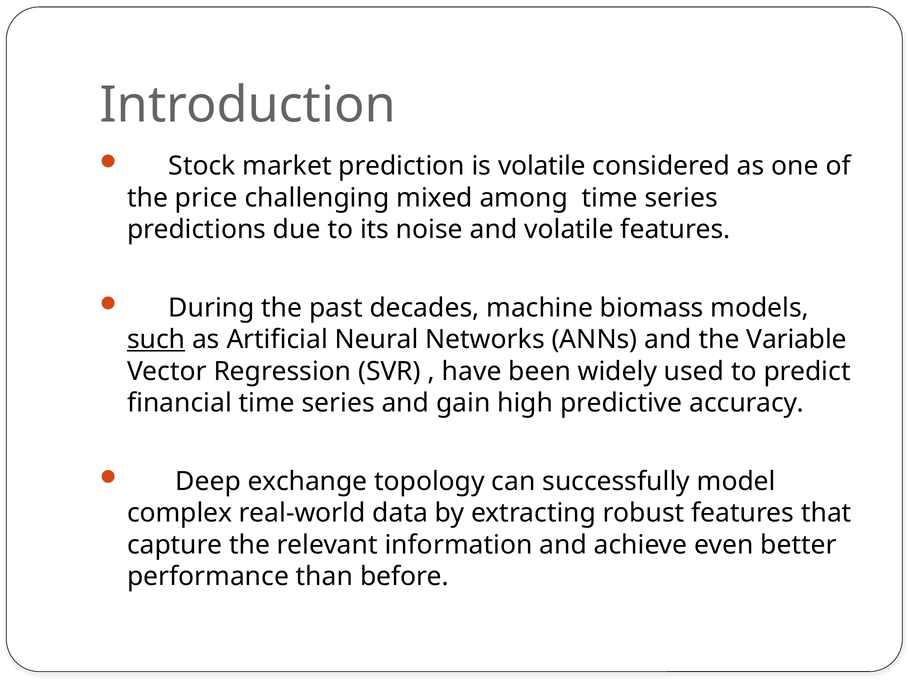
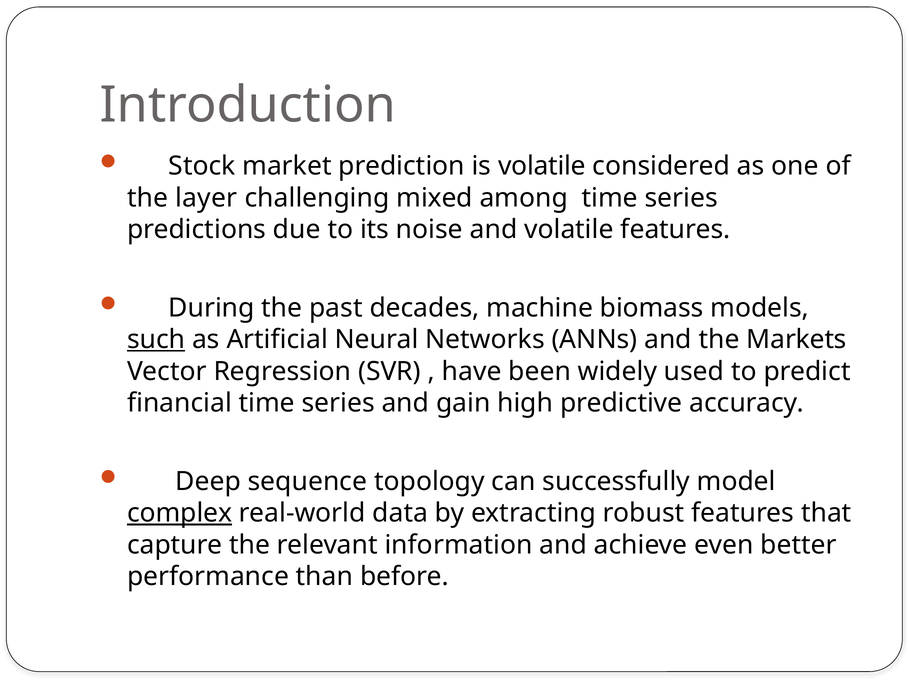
price: price -> layer
Variable: Variable -> Markets
exchange: exchange -> sequence
complex underline: none -> present
